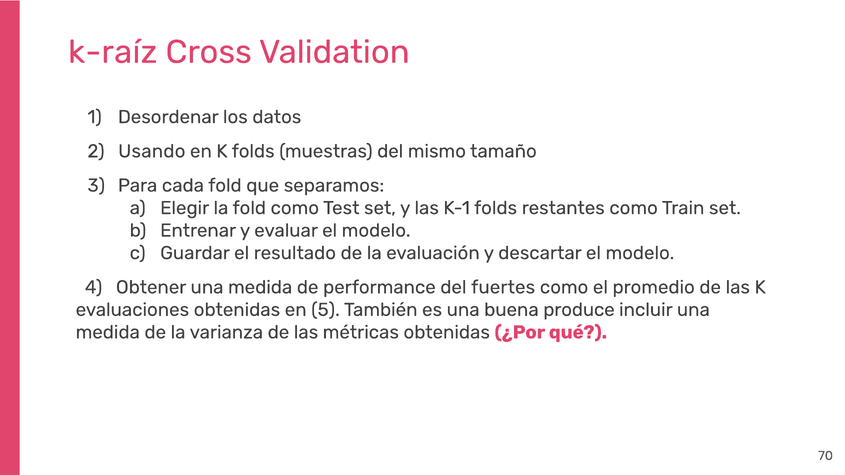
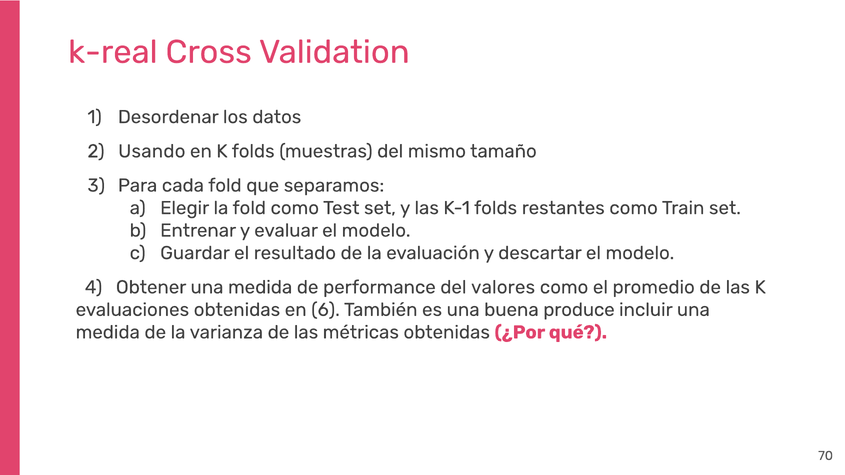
k-raíz: k-raíz -> k-real
fuertes: fuertes -> valores
5: 5 -> 6
